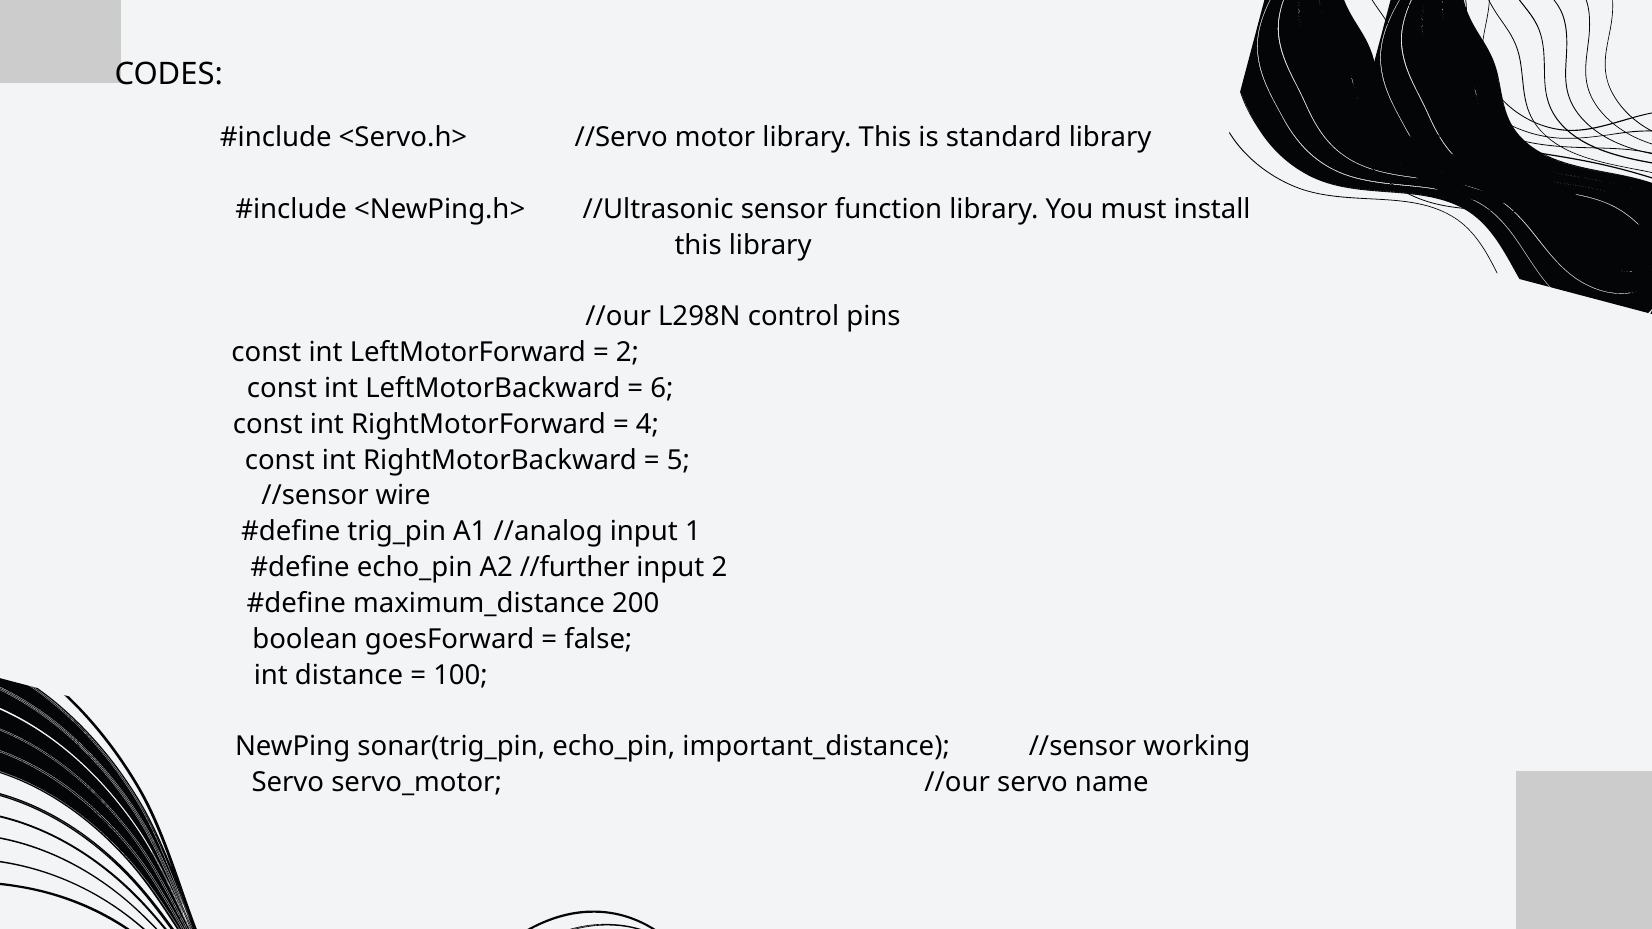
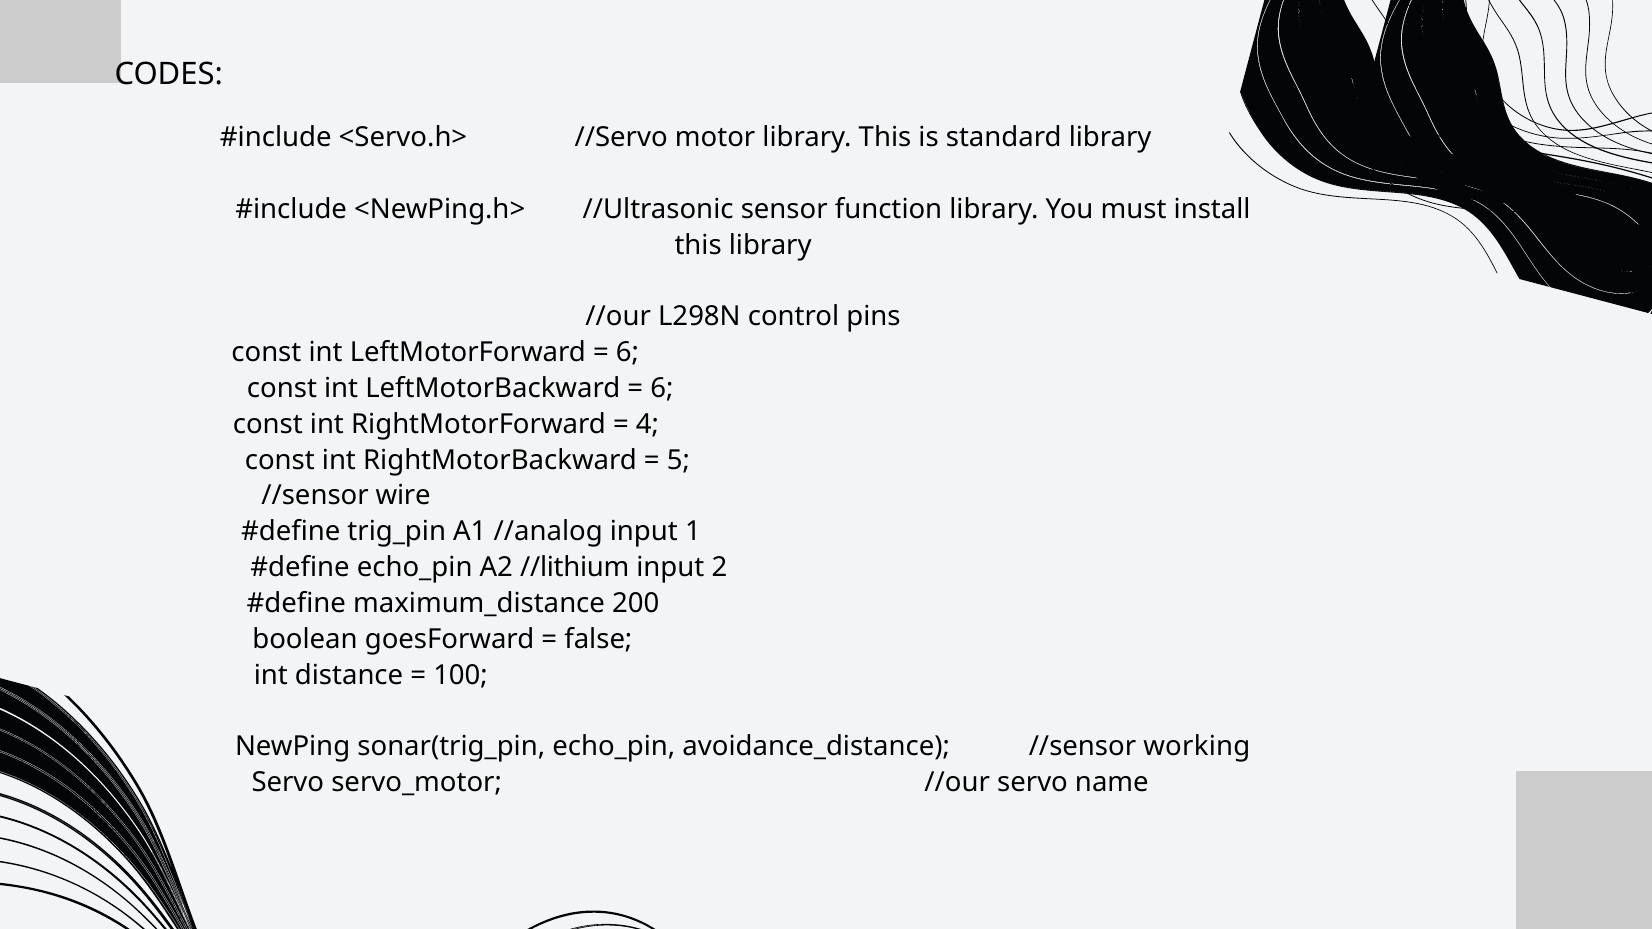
2 at (627, 353): 2 -> 6
//further: //further -> //lithium
important_distance: important_distance -> avoidance_distance
